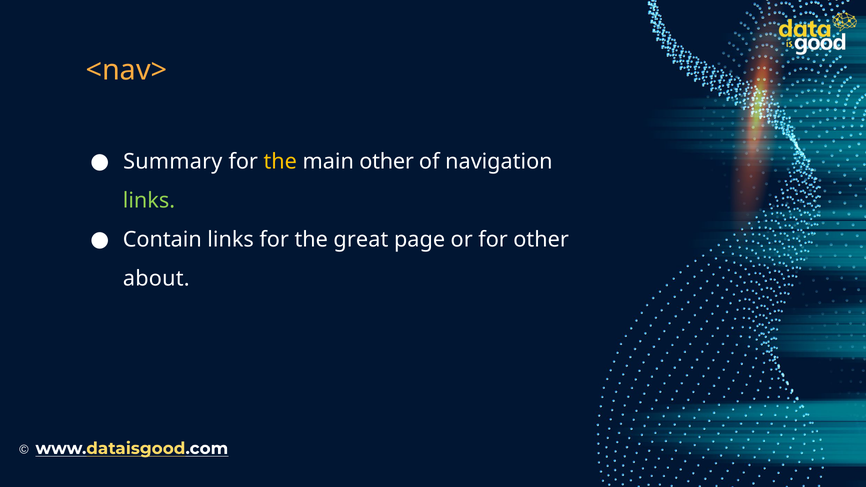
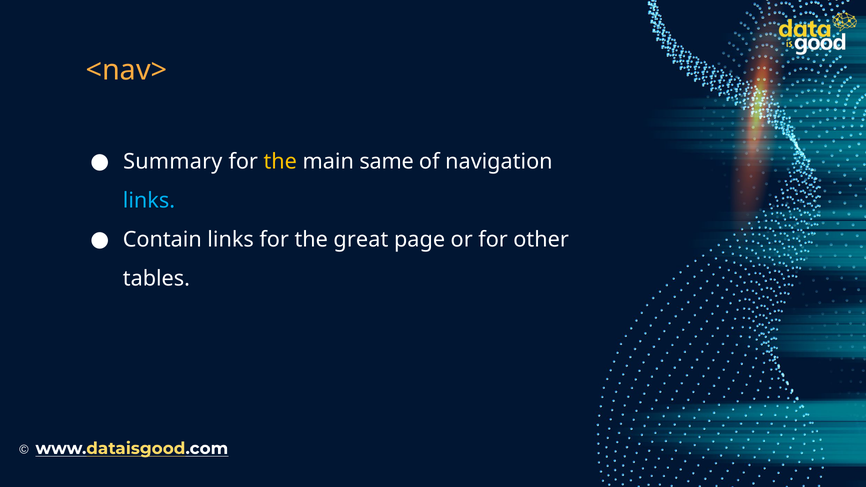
main other: other -> same
links at (149, 201) colour: light green -> light blue
about: about -> tables
